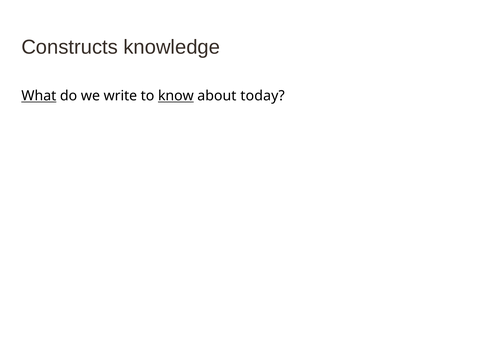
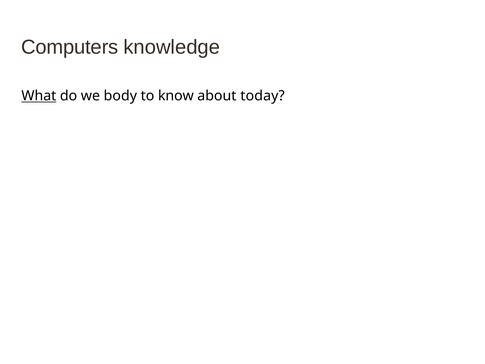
Constructs: Constructs -> Computers
write: write -> body
know underline: present -> none
